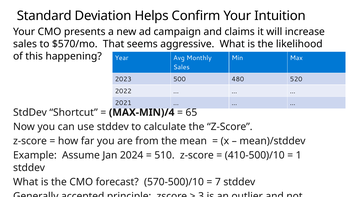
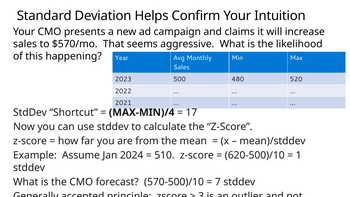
65: 65 -> 17
410-500)/10: 410-500)/10 -> 620-500)/10
